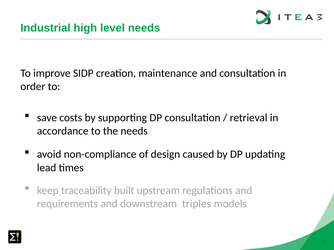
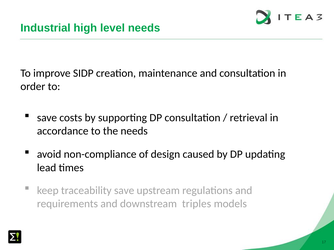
traceability built: built -> save
